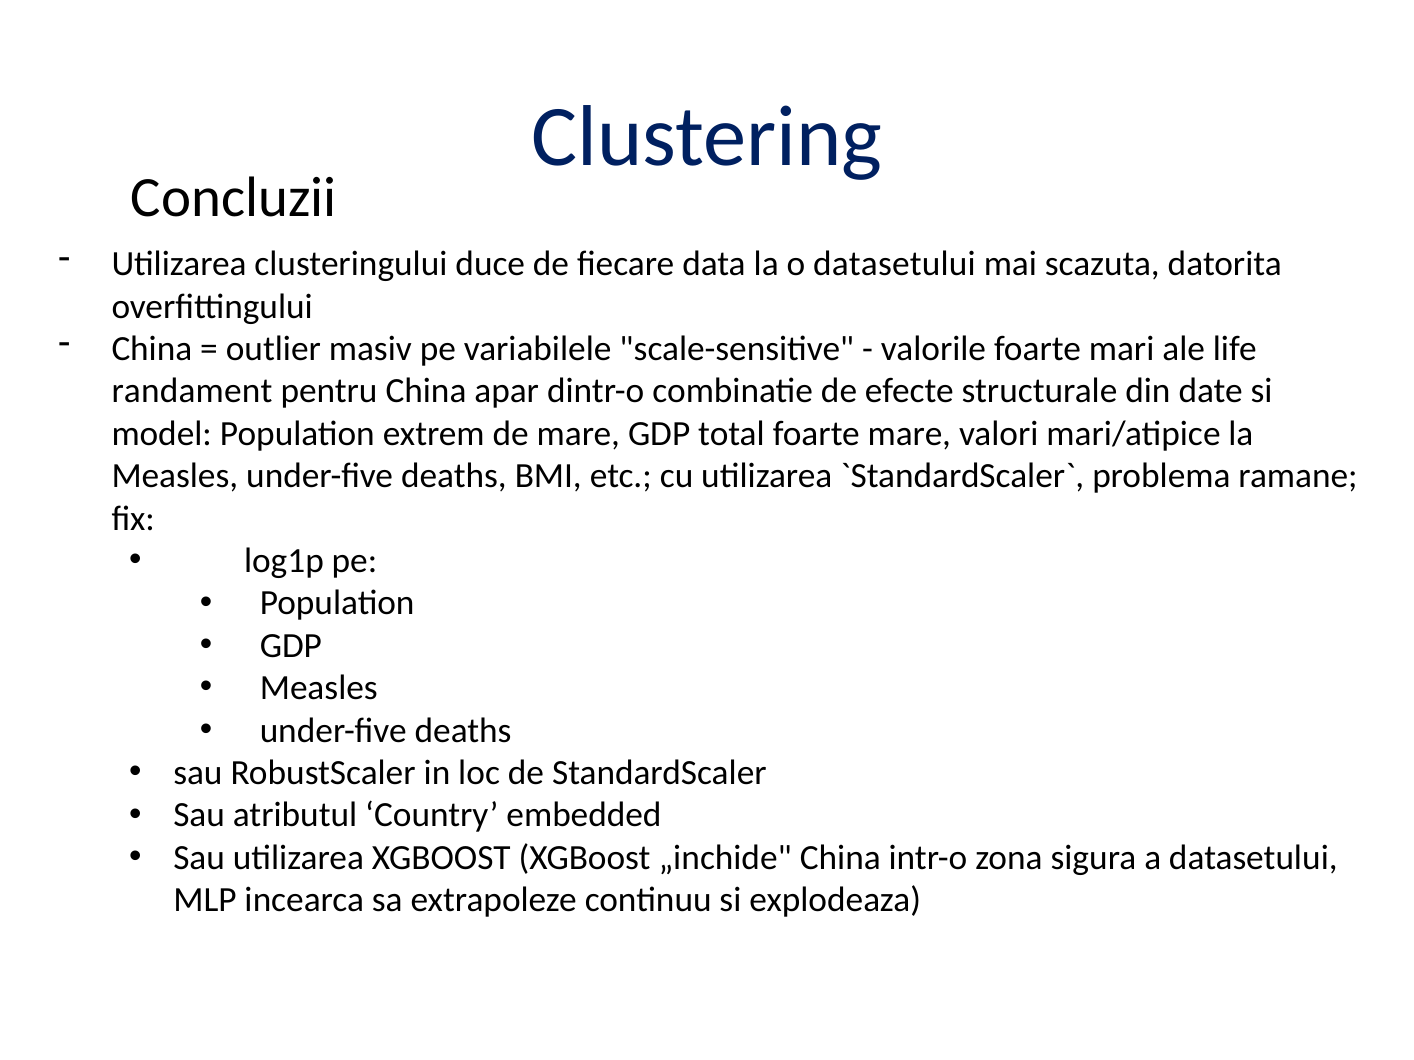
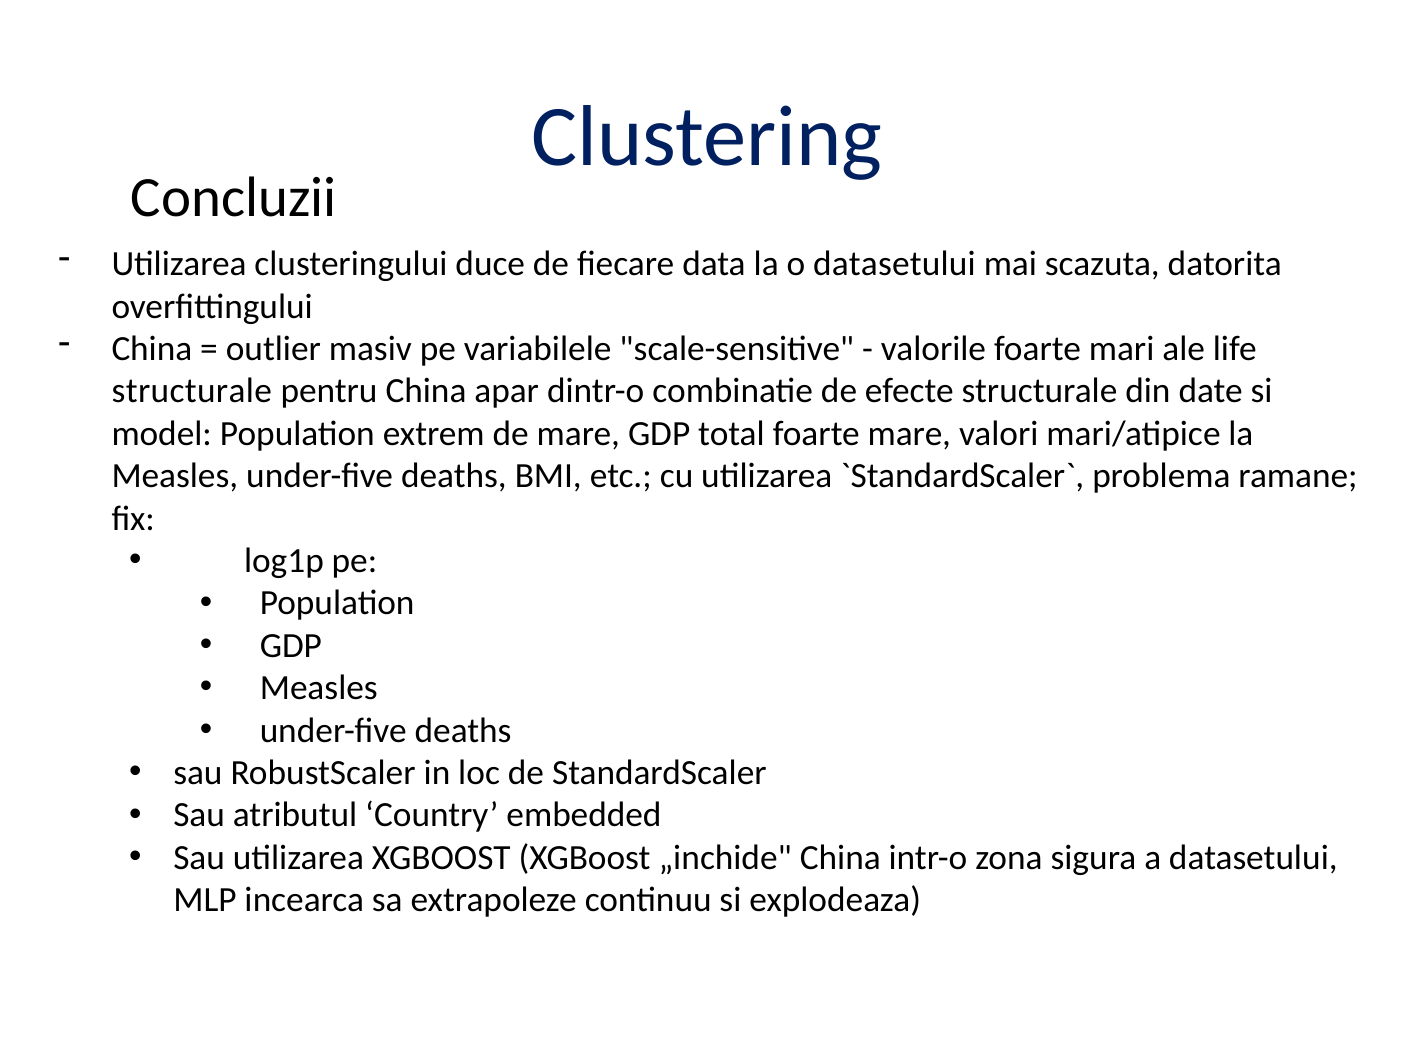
randament at (192, 391): randament -> structurale
